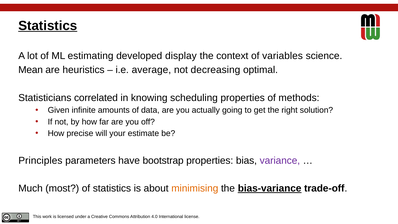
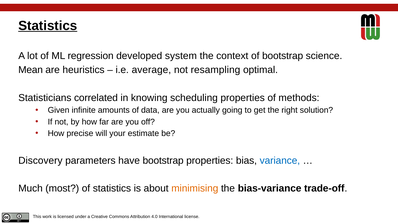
estimating: estimating -> regression
display: display -> system
of variables: variables -> bootstrap
decreasing: decreasing -> resampling
Principles: Principles -> Discovery
variance colour: purple -> blue
bias-variance underline: present -> none
